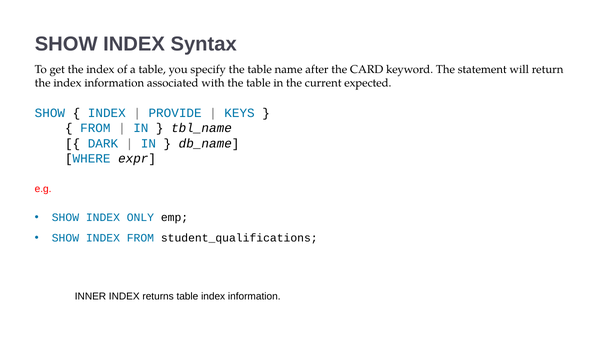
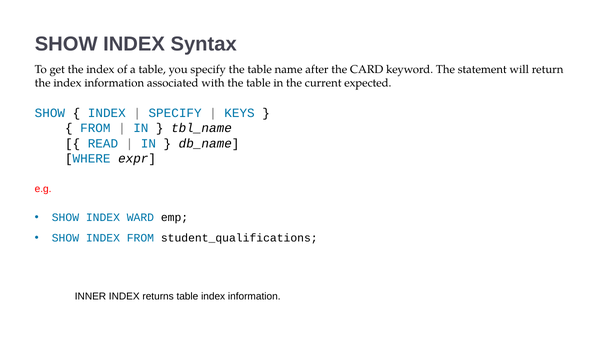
PROVIDE at (175, 113): PROVIDE -> SPECIFY
DARK: DARK -> READ
ONLY: ONLY -> WARD
